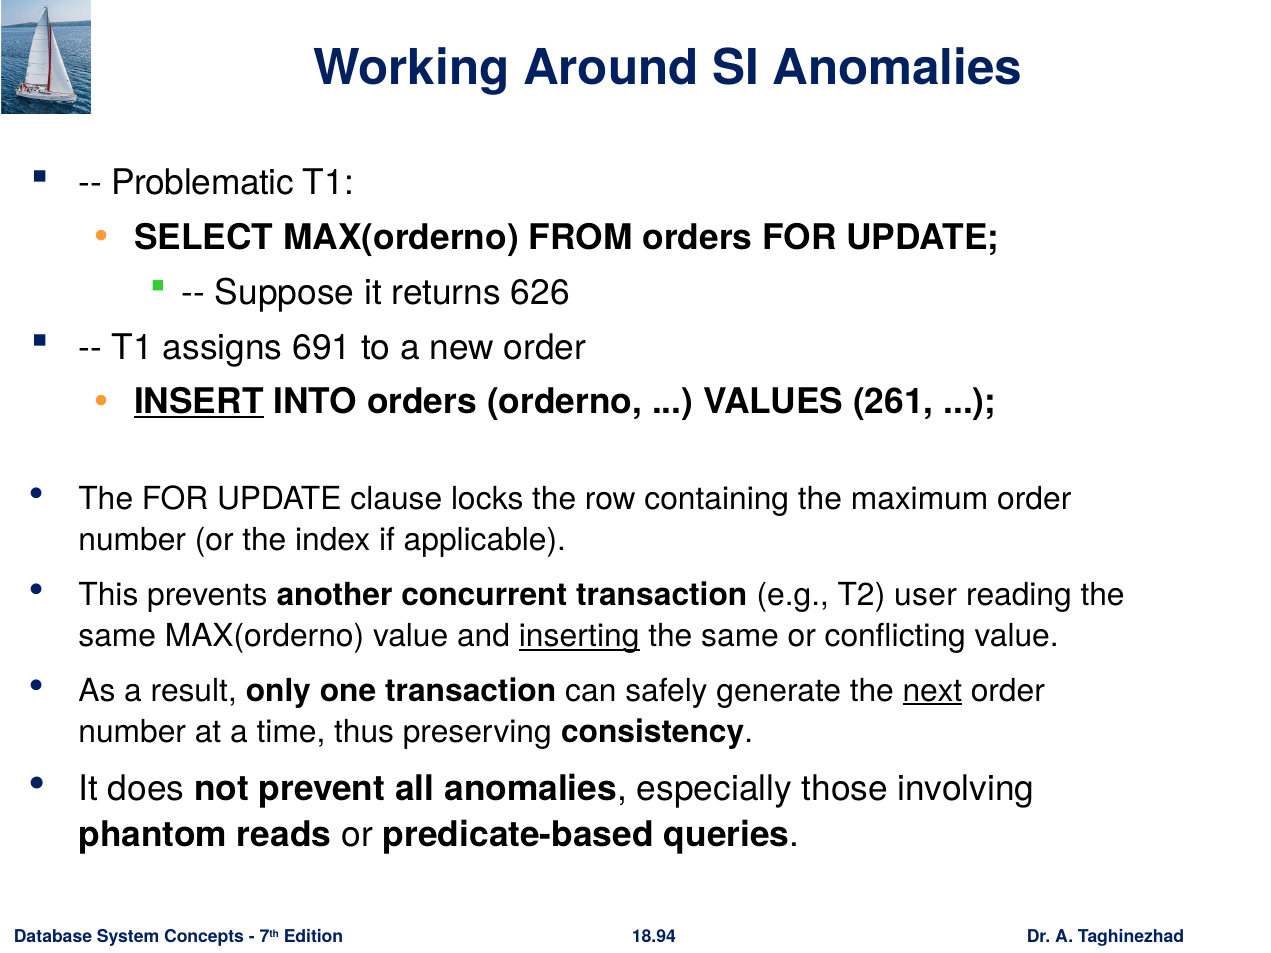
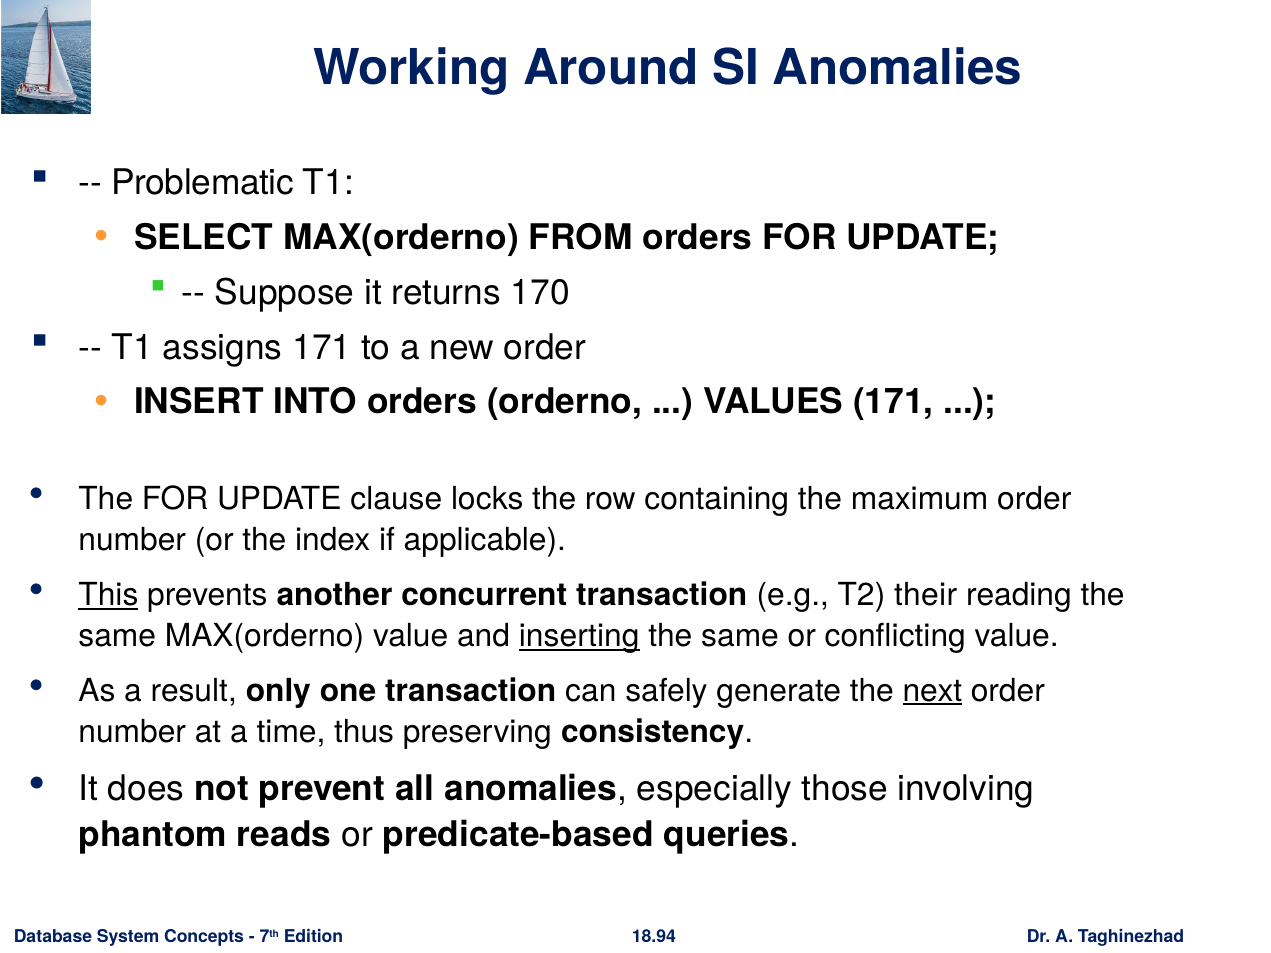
626: 626 -> 170
assigns 691: 691 -> 171
INSERT underline: present -> none
VALUES 261: 261 -> 171
This underline: none -> present
user: user -> their
